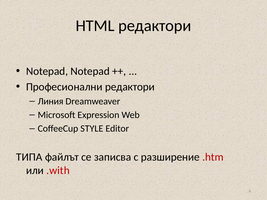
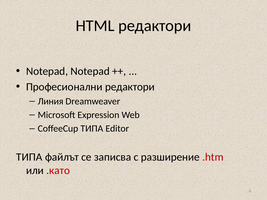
CoffeeCup STYLE: STYLE -> ТИПА
.with: .with -> .като
